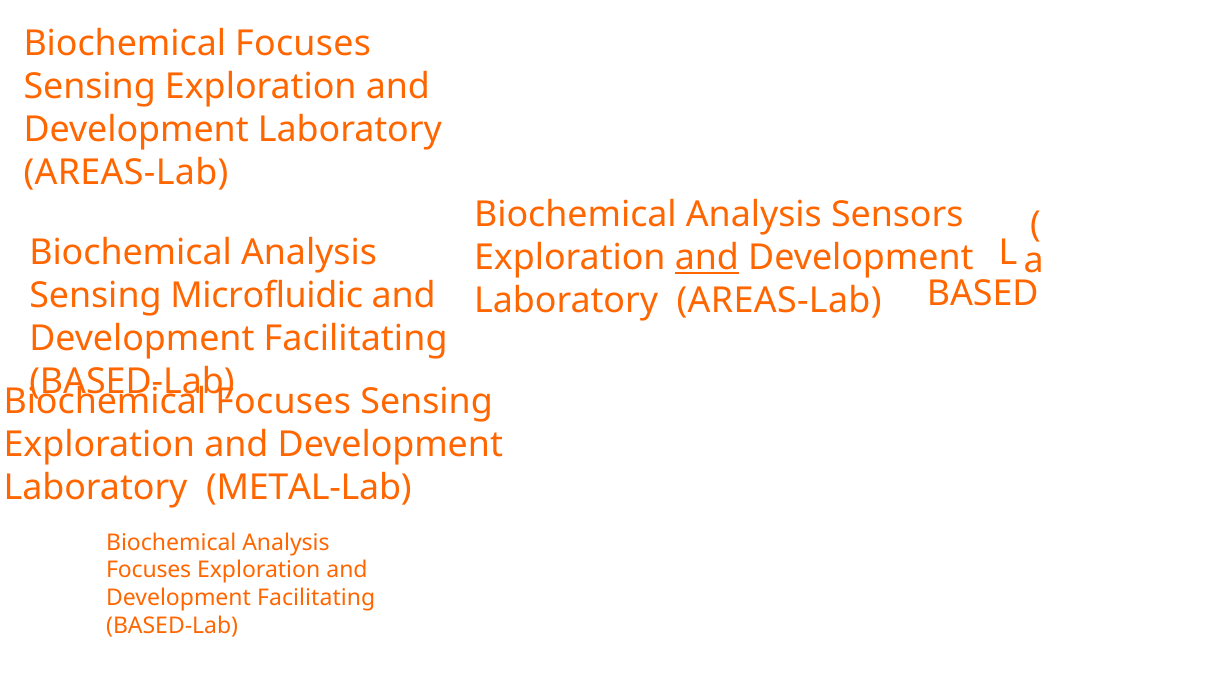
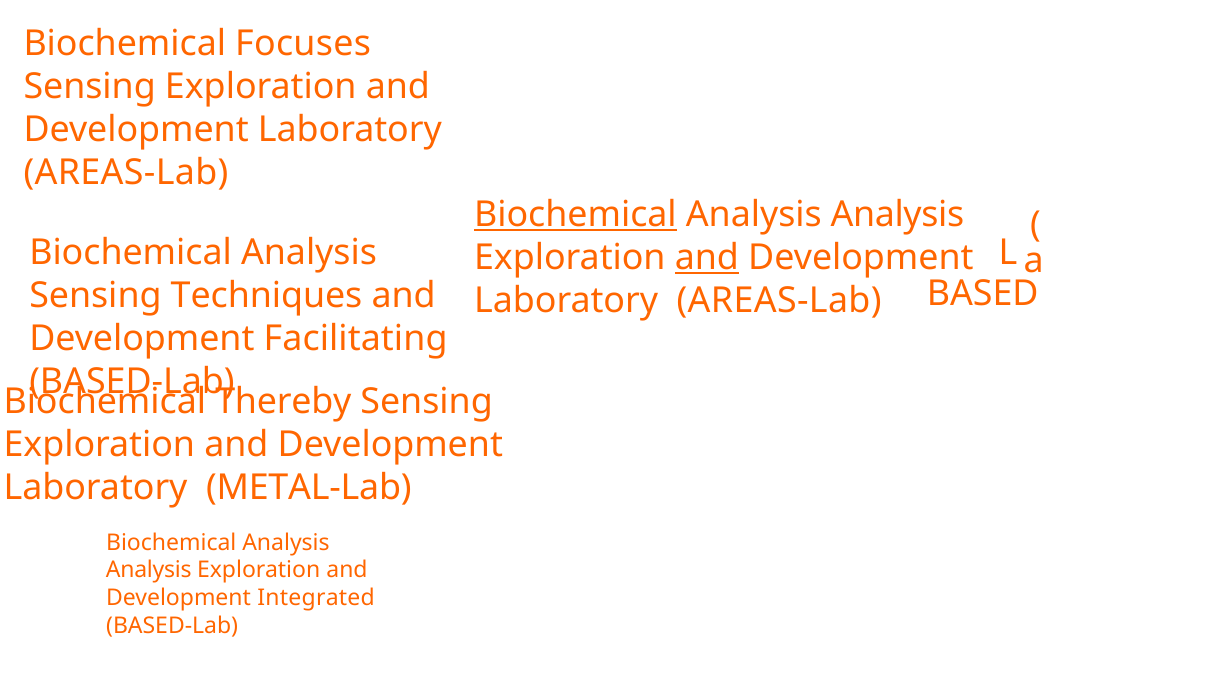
Biochemical at (575, 214) underline: none -> present
Sensors at (897, 214): Sensors -> Analysis
Microfluidic: Microfluidic -> Techniques
Focuses at (283, 402): Focuses -> Thereby
Focuses at (149, 571): Focuses -> Analysis
Facilitating at (316, 598): Facilitating -> Integrated
